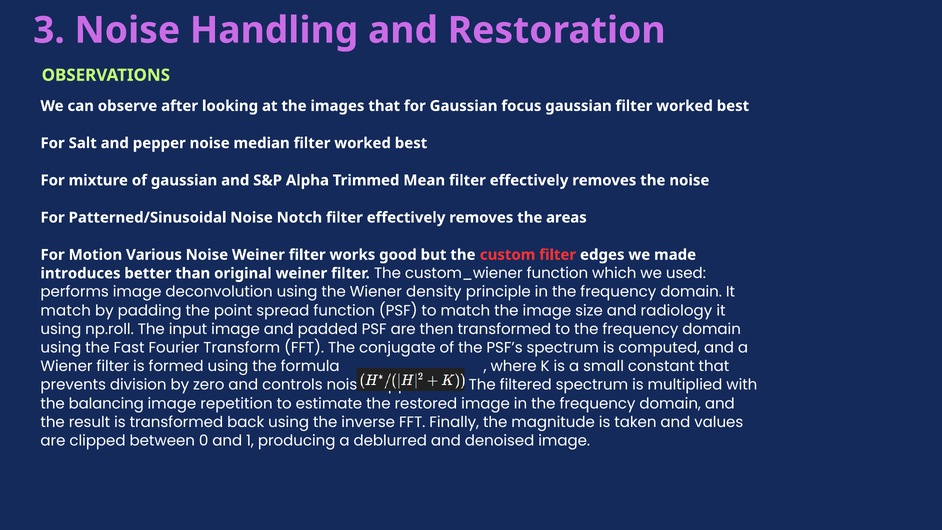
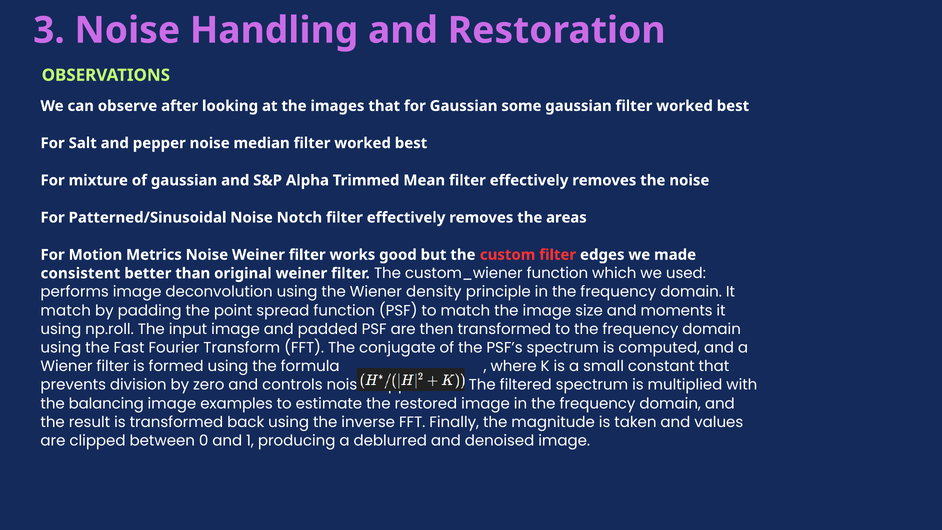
focus: focus -> some
Various: Various -> Metrics
introduces: introduces -> consistent
radiology: radiology -> moments
repetition: repetition -> examples
